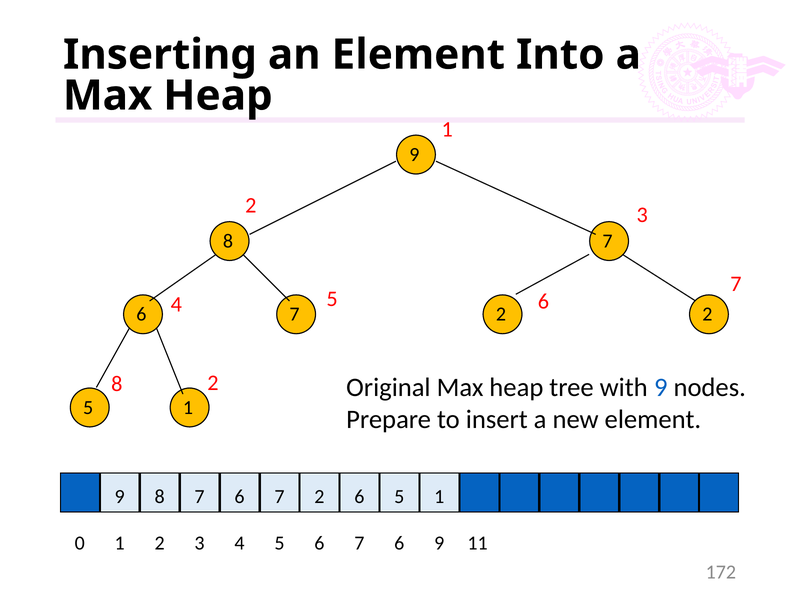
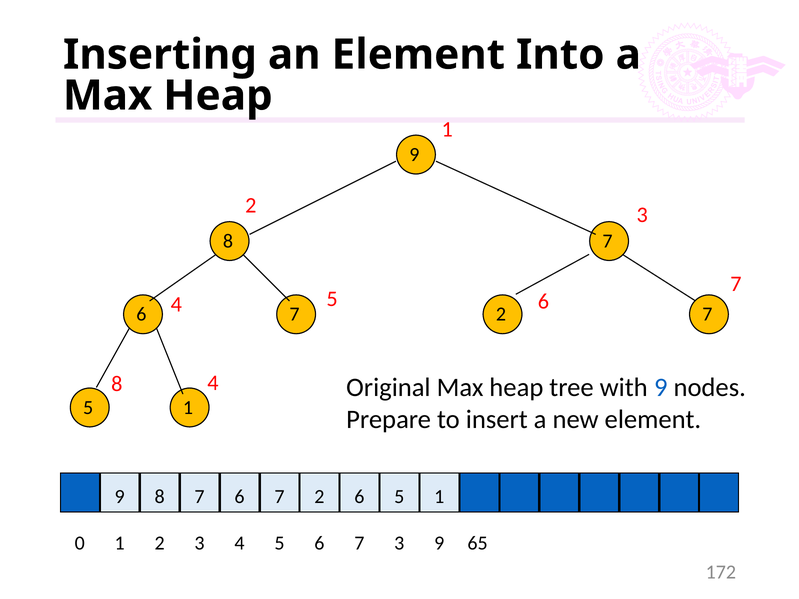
2 2: 2 -> 7
8 2: 2 -> 4
6 7 6: 6 -> 3
11: 11 -> 65
